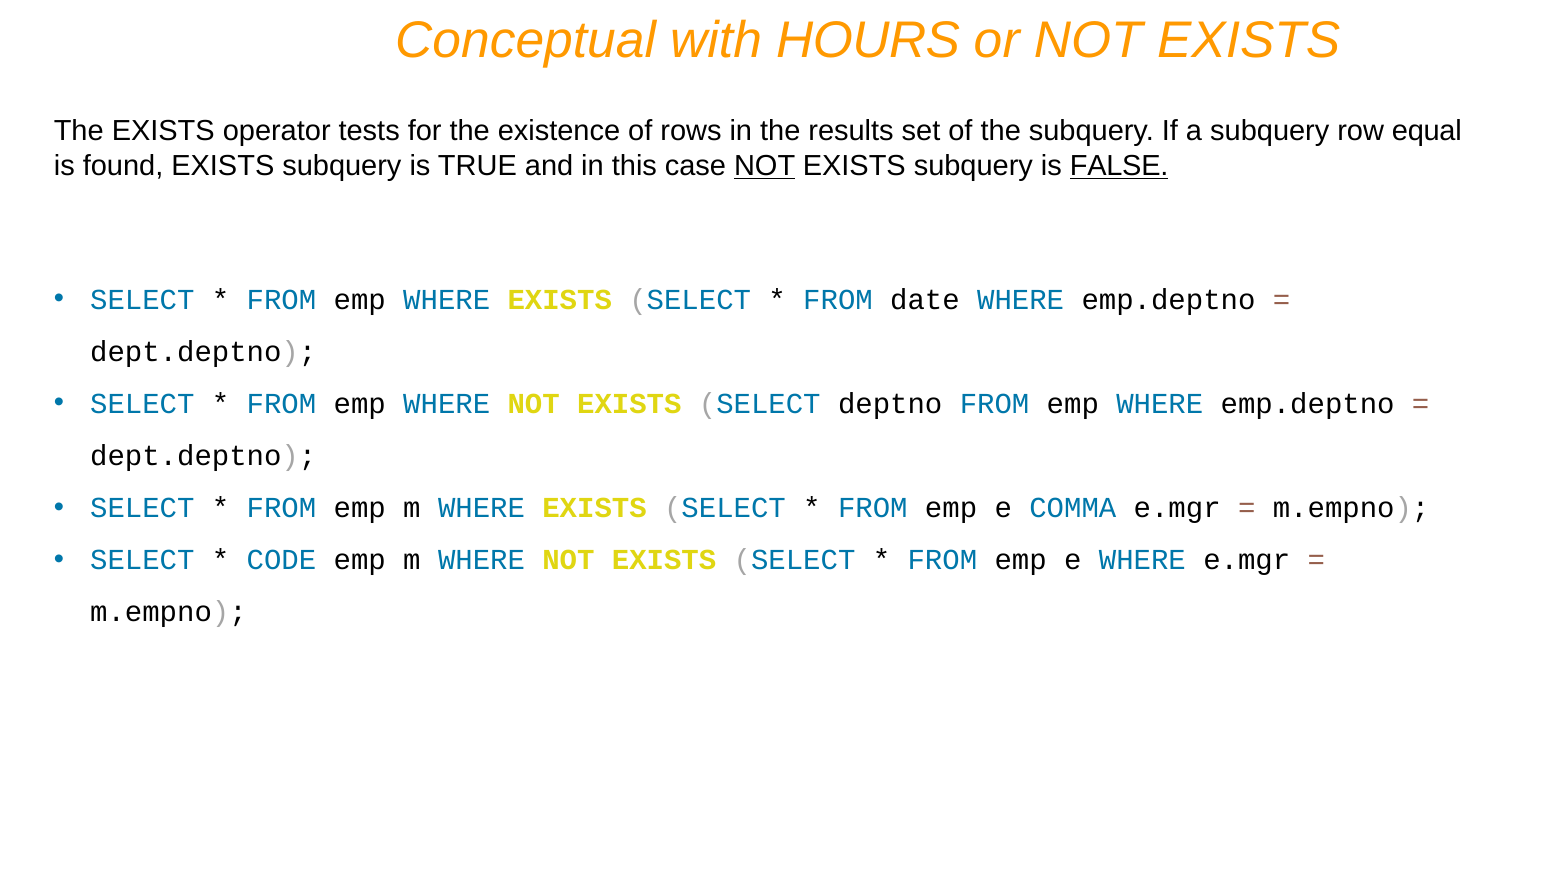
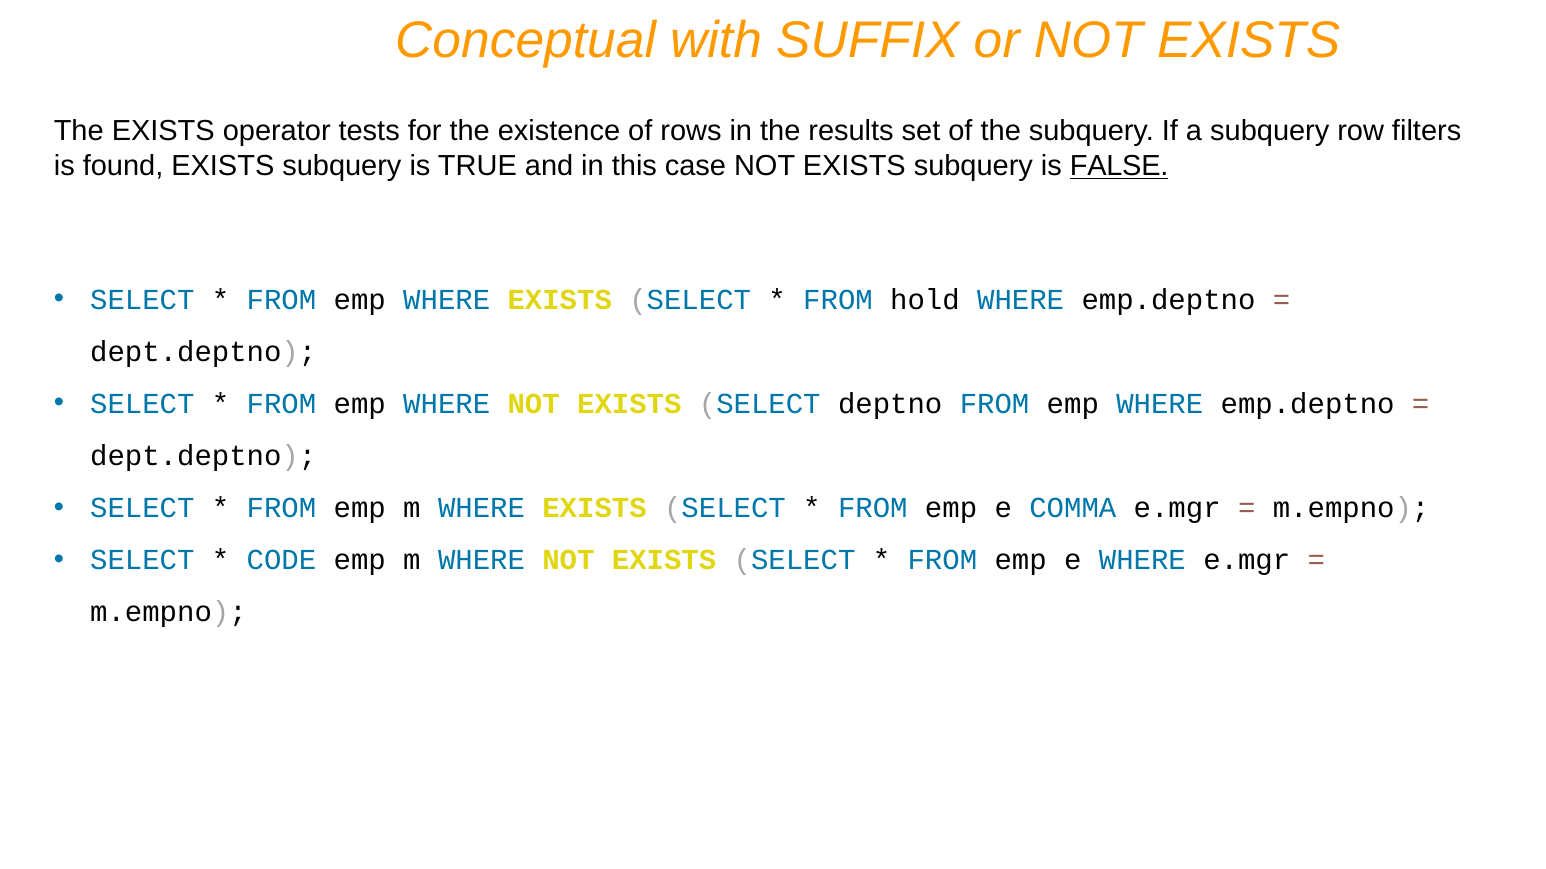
HOURS: HOURS -> SUFFIX
equal: equal -> filters
NOT at (765, 166) underline: present -> none
date: date -> hold
